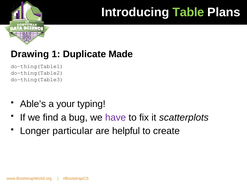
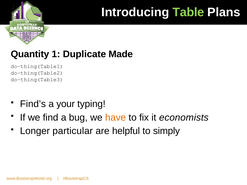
Drawing: Drawing -> Quantity
Able’s: Able’s -> Find’s
have colour: purple -> orange
scatterplots: scatterplots -> economists
create: create -> simply
